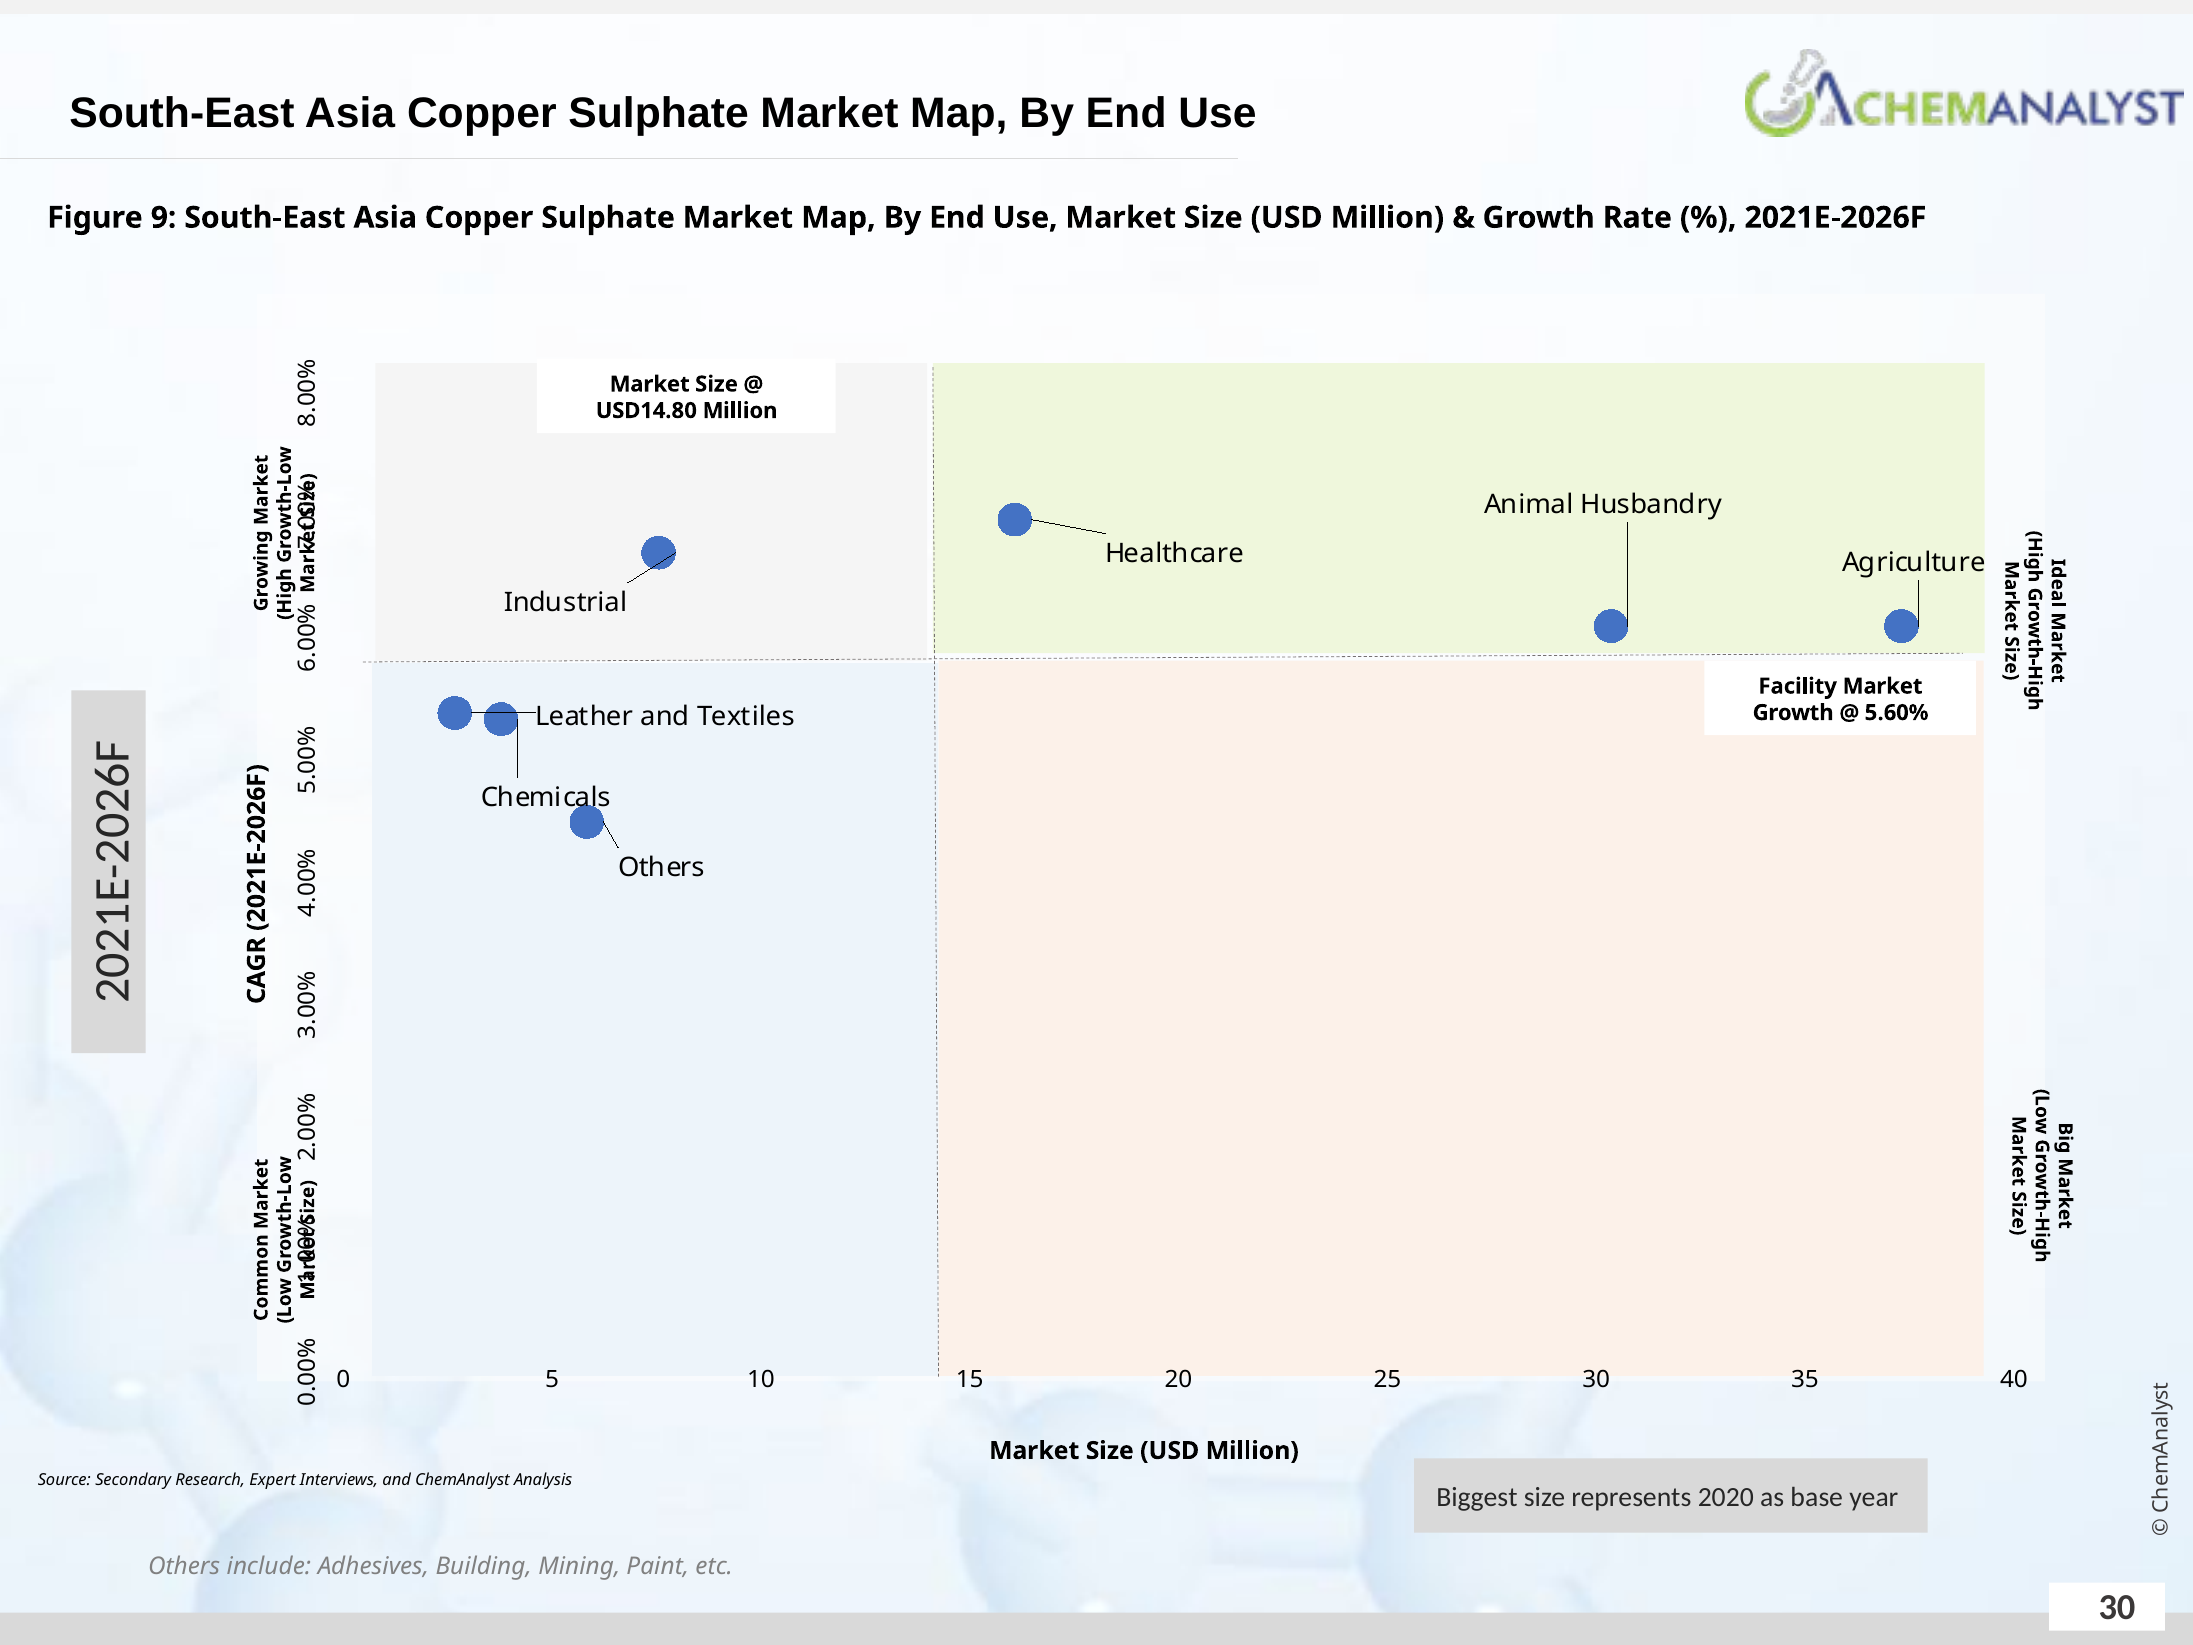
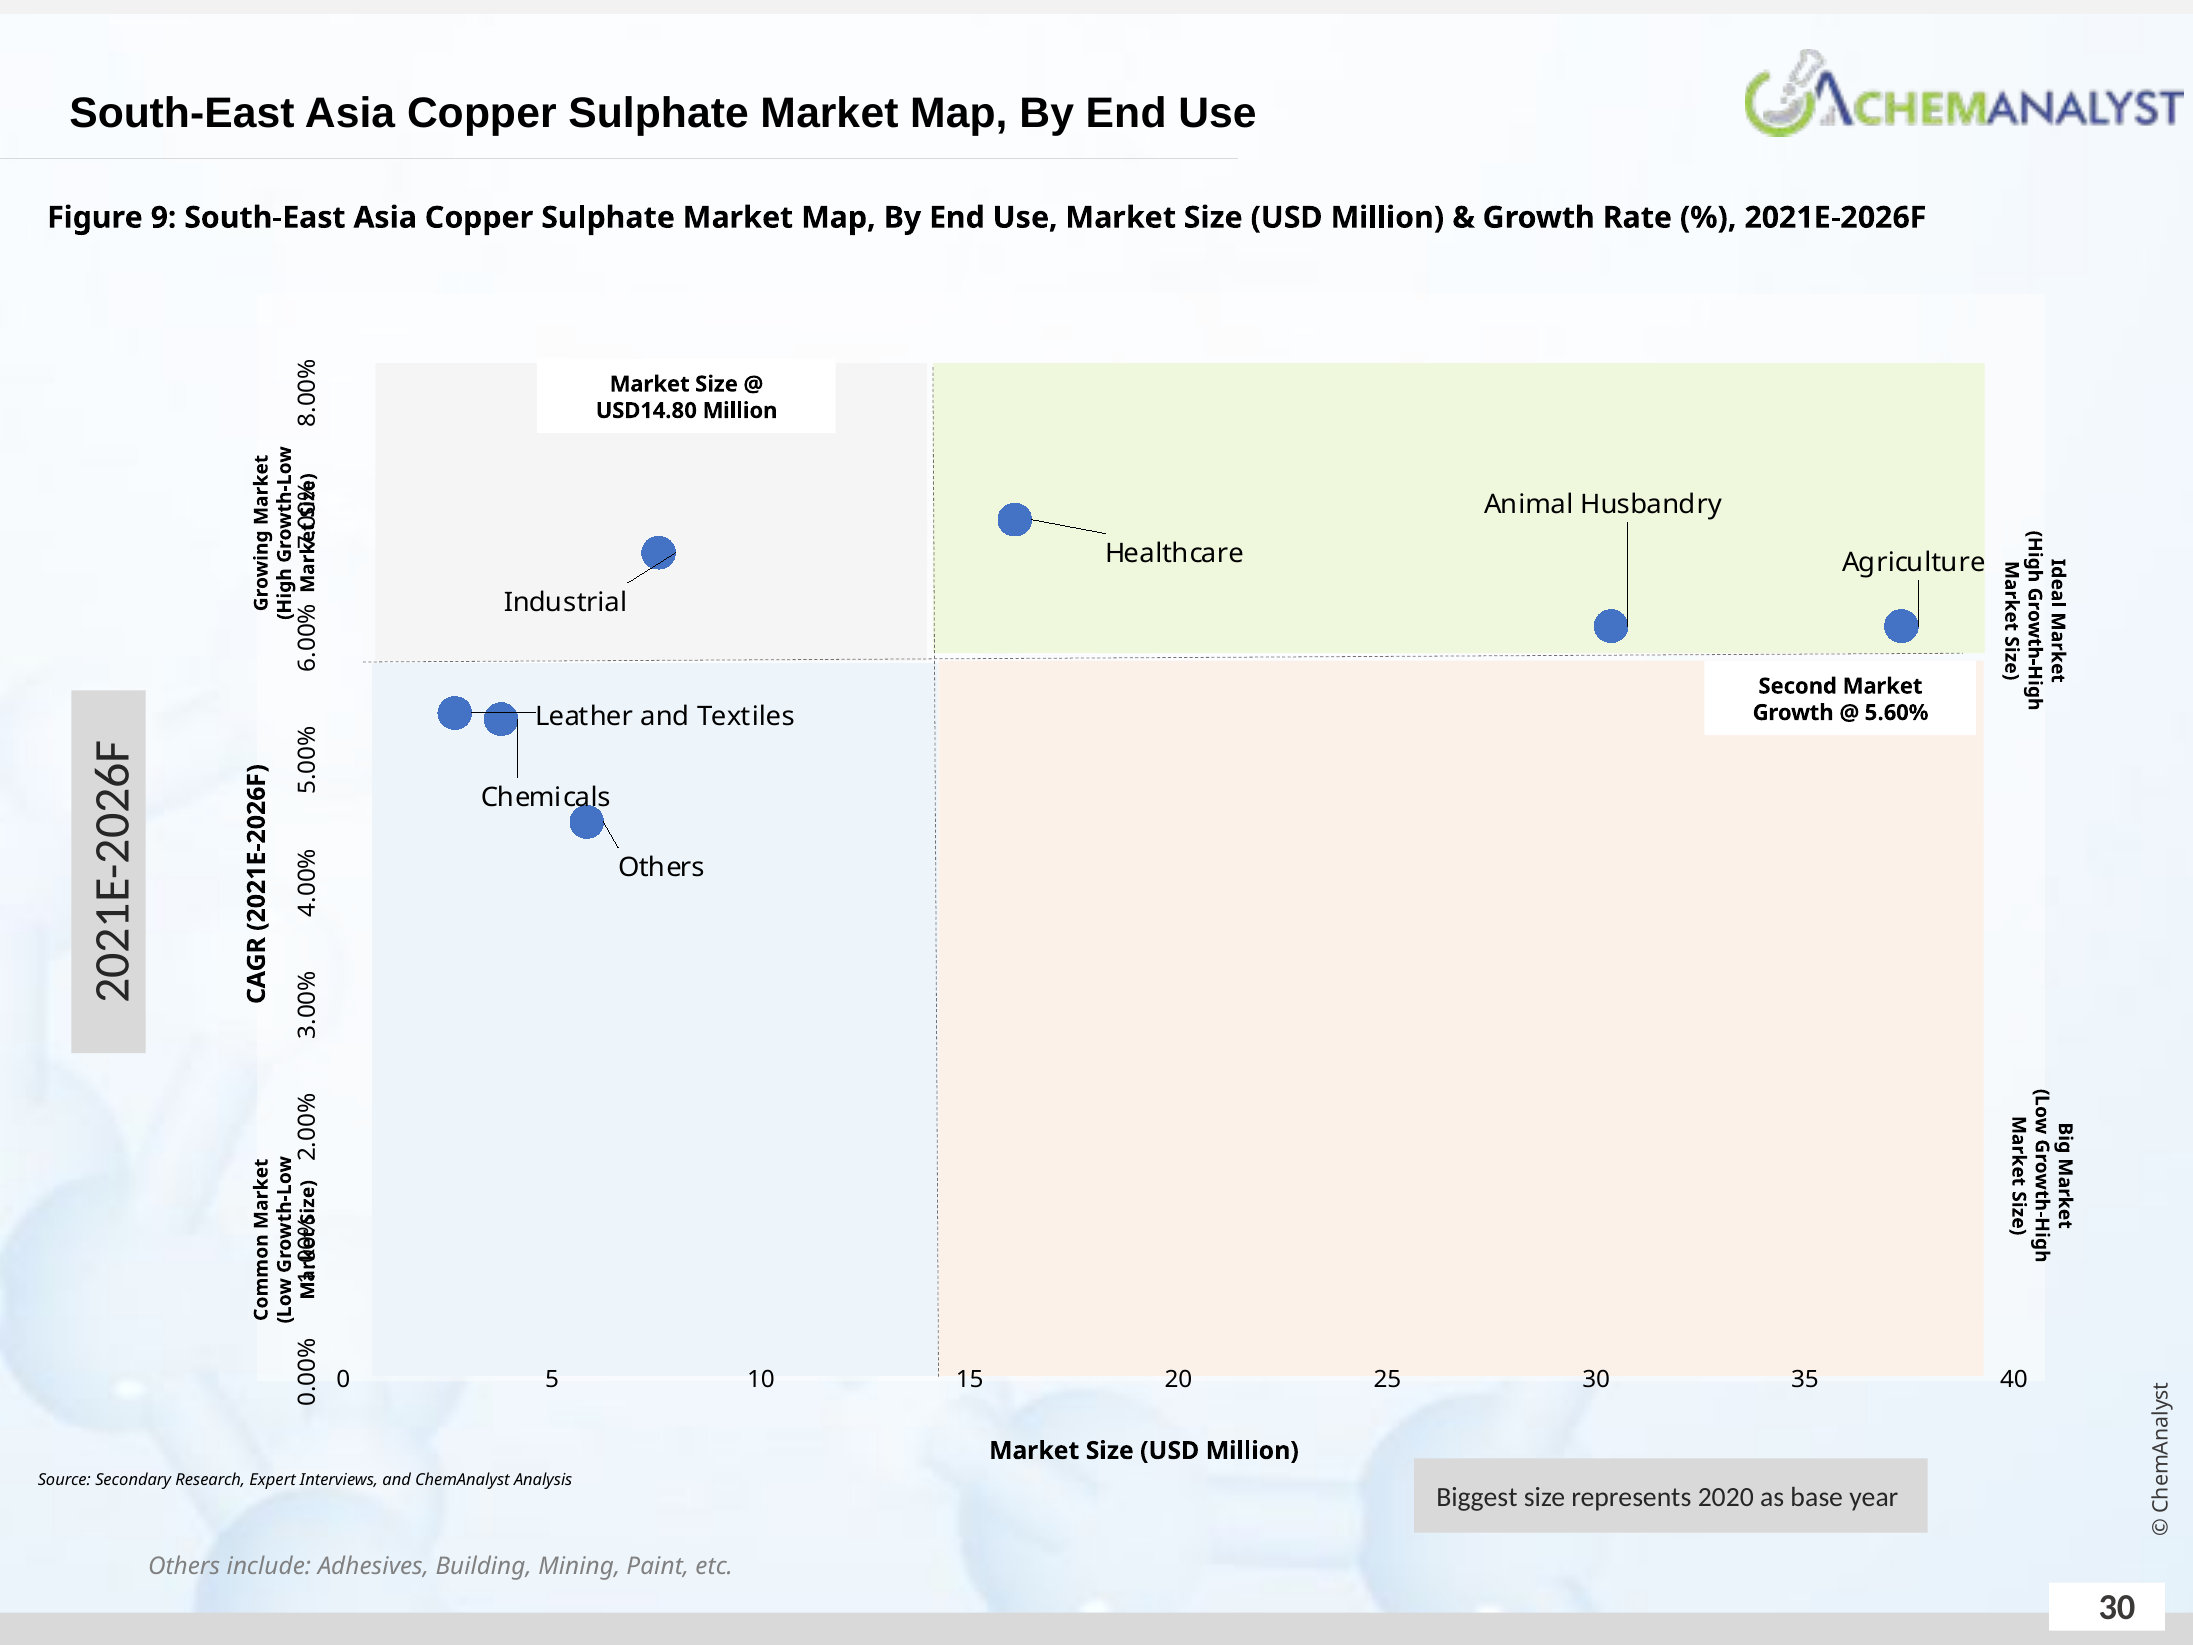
Facility: Facility -> Second
